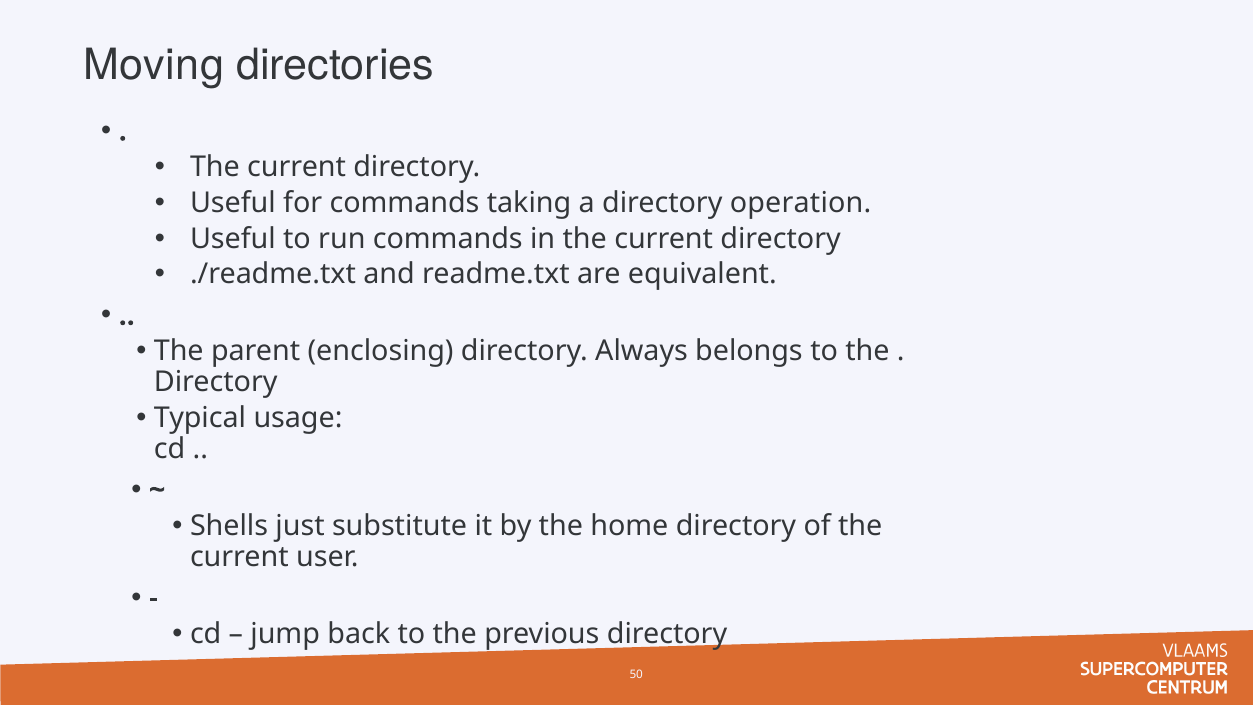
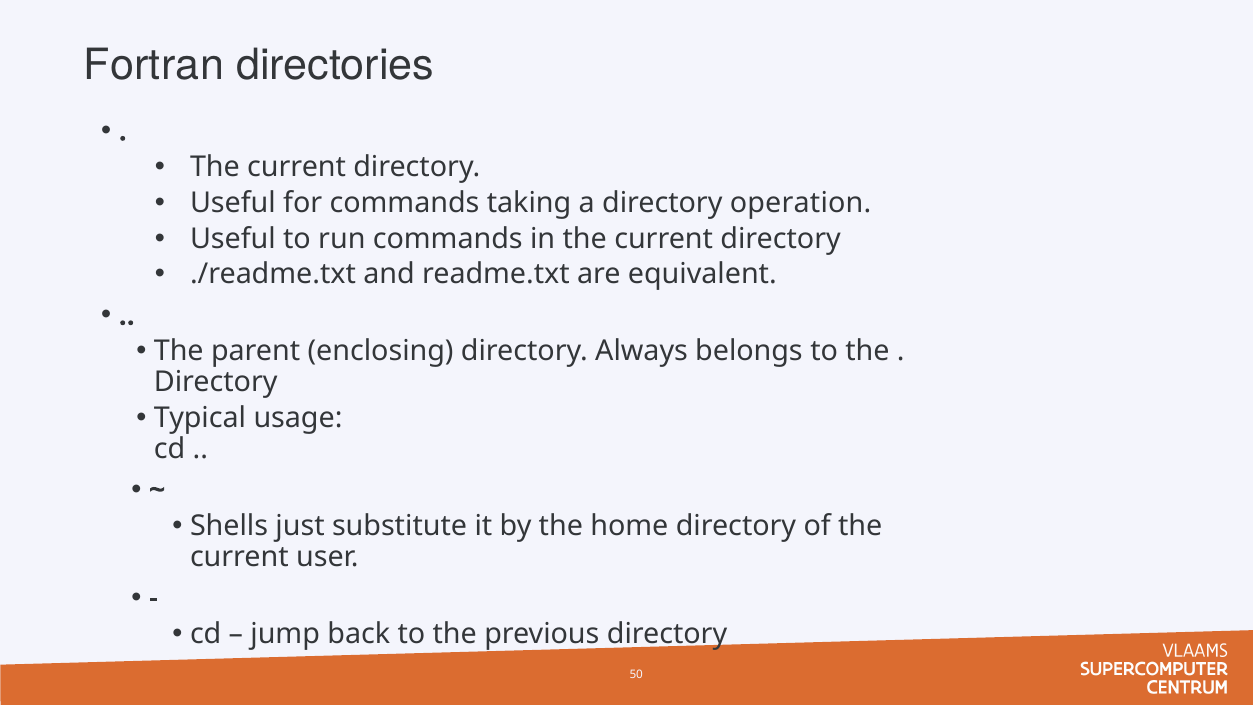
Moving: Moving -> Fortran
